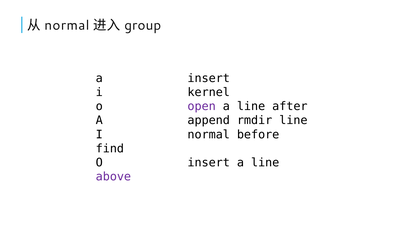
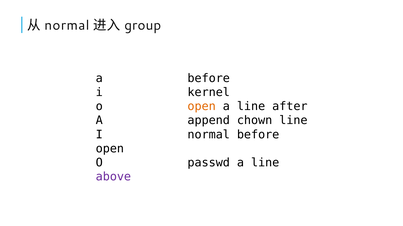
a insert: insert -> before
open at (202, 107) colour: purple -> orange
rmdir: rmdir -> chown
find at (110, 149): find -> open
O insert: insert -> passwd
